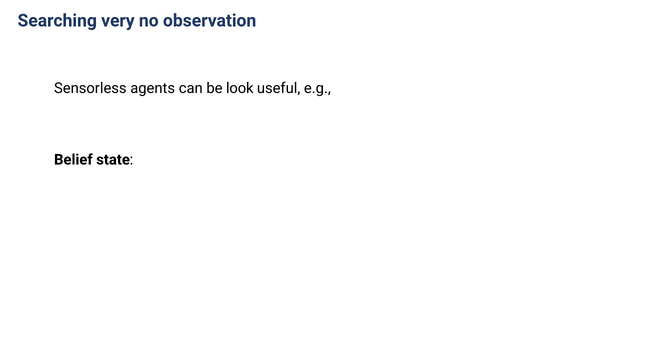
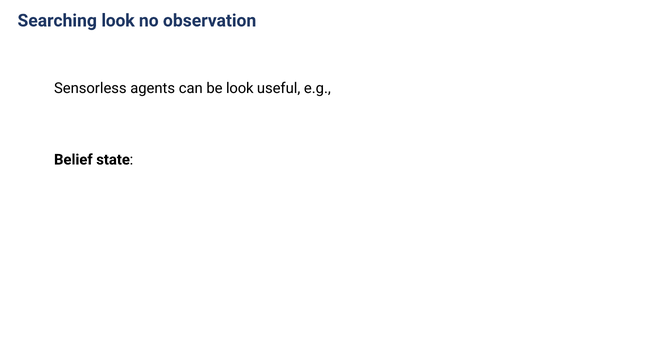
Searching very: very -> look
